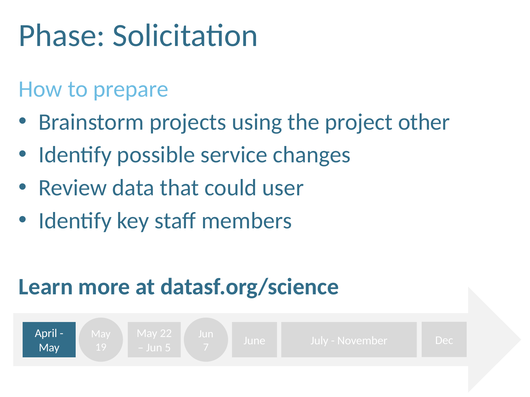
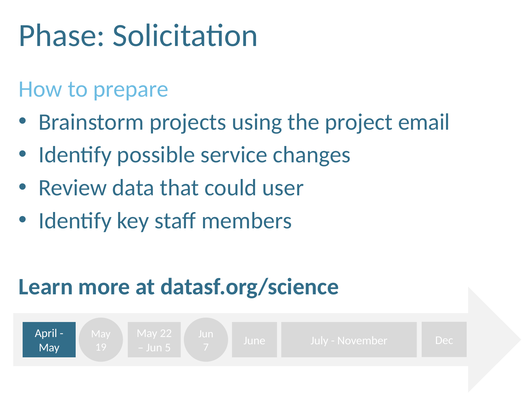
other: other -> email
